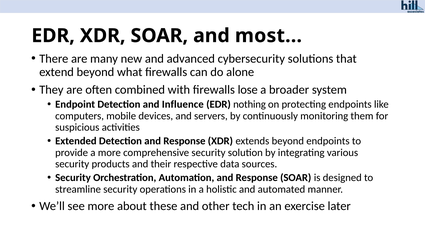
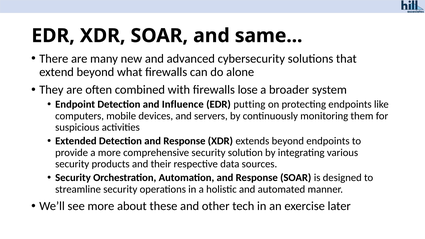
most: most -> same
nothing: nothing -> putting
